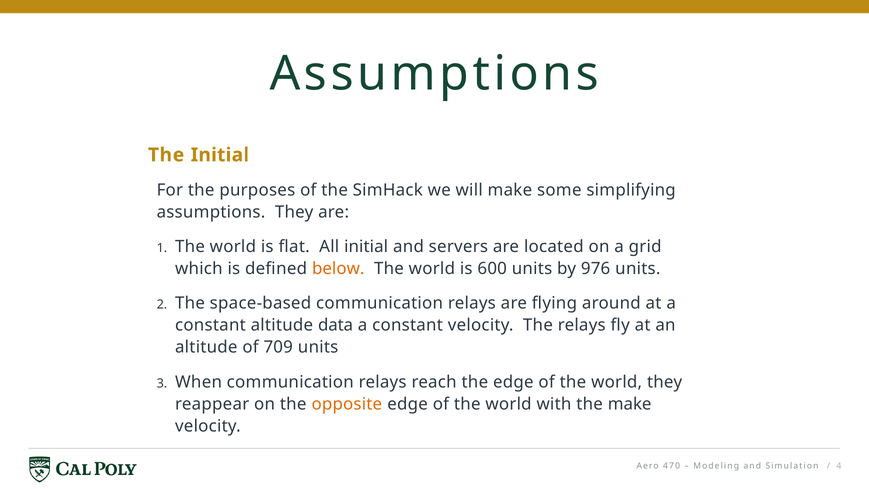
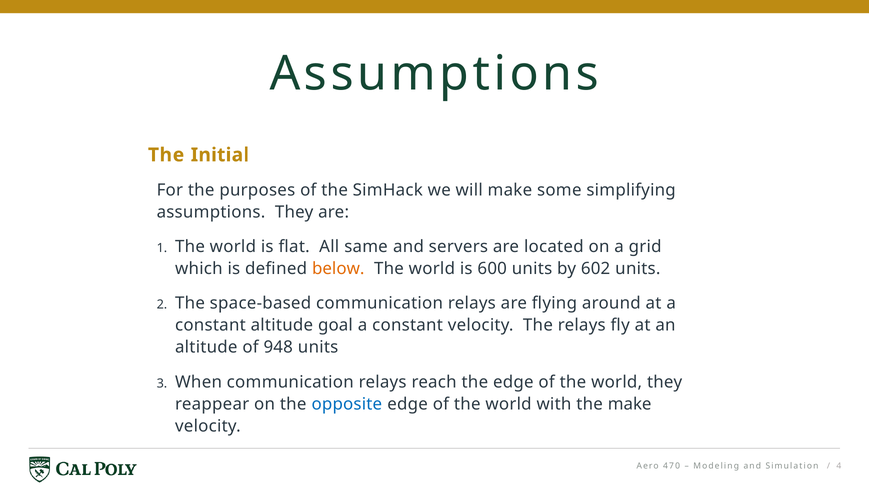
All initial: initial -> same
976: 976 -> 602
data: data -> goal
709: 709 -> 948
opposite colour: orange -> blue
